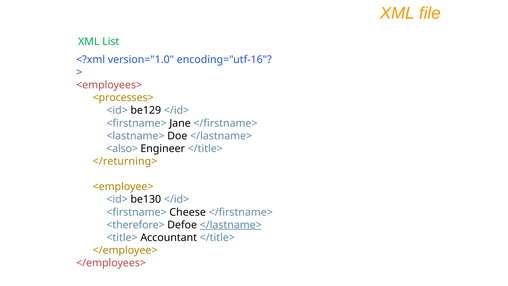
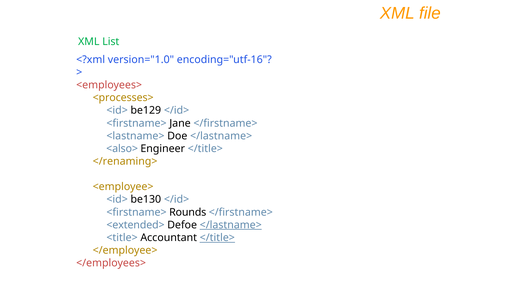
</returning>: </returning> -> </renaming>
Cheese: Cheese -> Rounds
<therefore>: <therefore> -> <extended>
</title> at (217, 237) underline: none -> present
